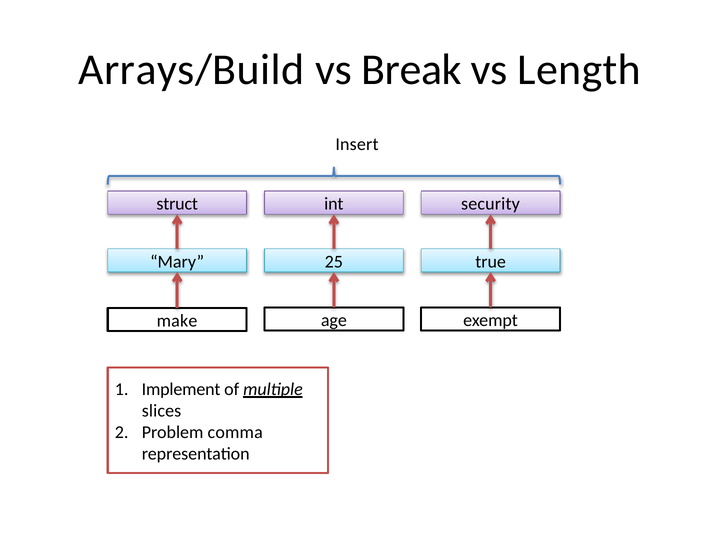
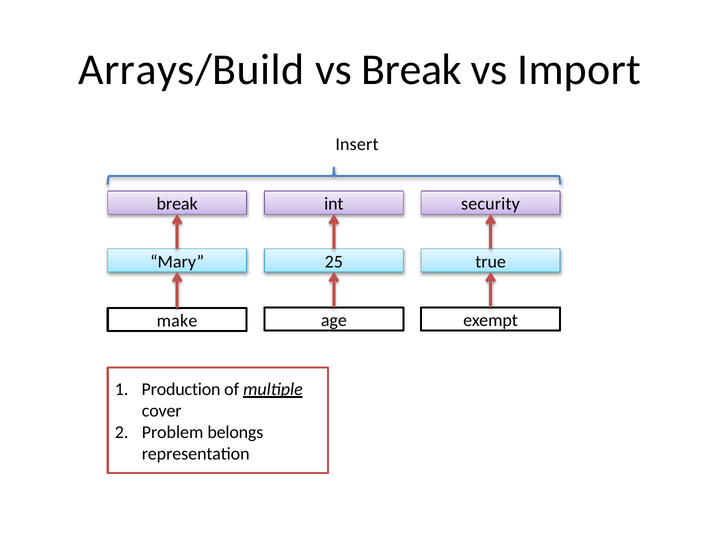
Length: Length -> Import
struct at (177, 204): struct -> break
Implement: Implement -> Production
slices: slices -> cover
comma: comma -> belongs
